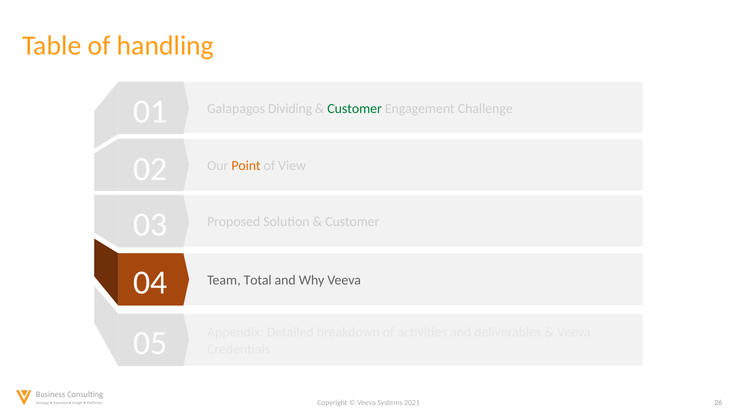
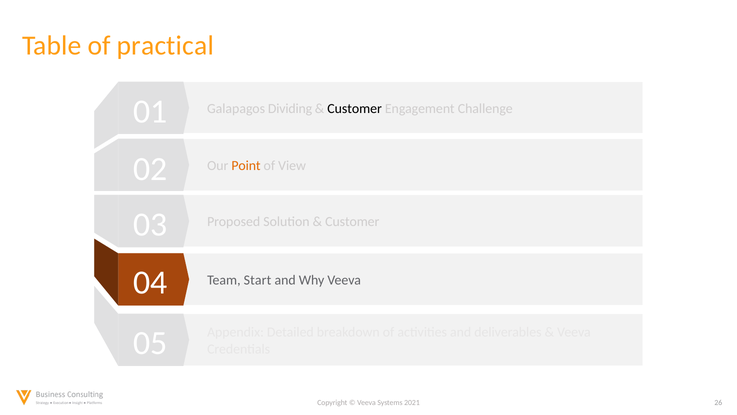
handling: handling -> practical
Customer at (355, 108) colour: green -> black
Total: Total -> Start
